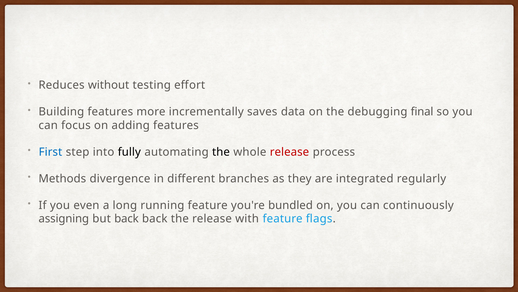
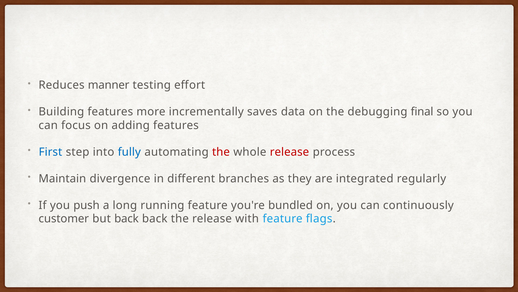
without: without -> manner
fully colour: black -> blue
the at (221, 152) colour: black -> red
Methods: Methods -> Maintain
even: even -> push
assigning: assigning -> customer
